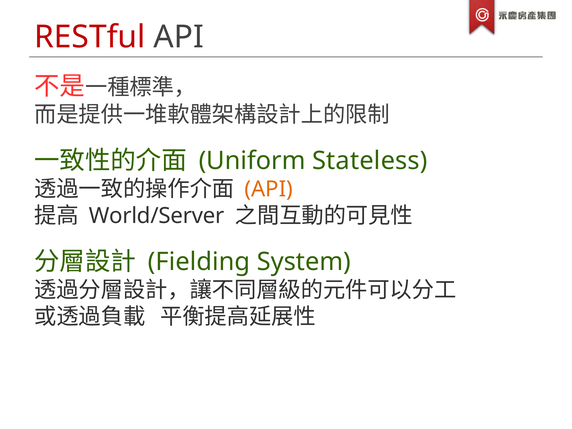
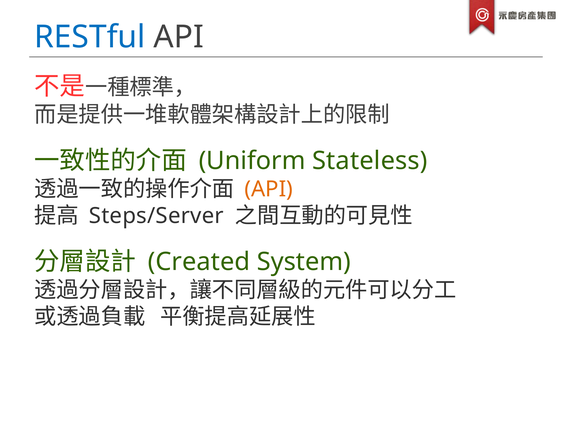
RESTful colour: red -> blue
World/Server: World/Server -> Steps/Server
Fielding: Fielding -> Created
